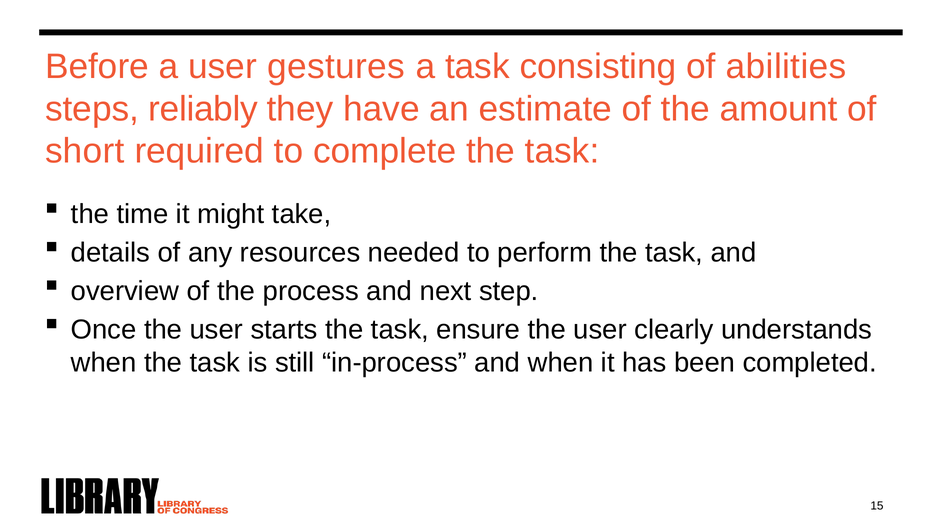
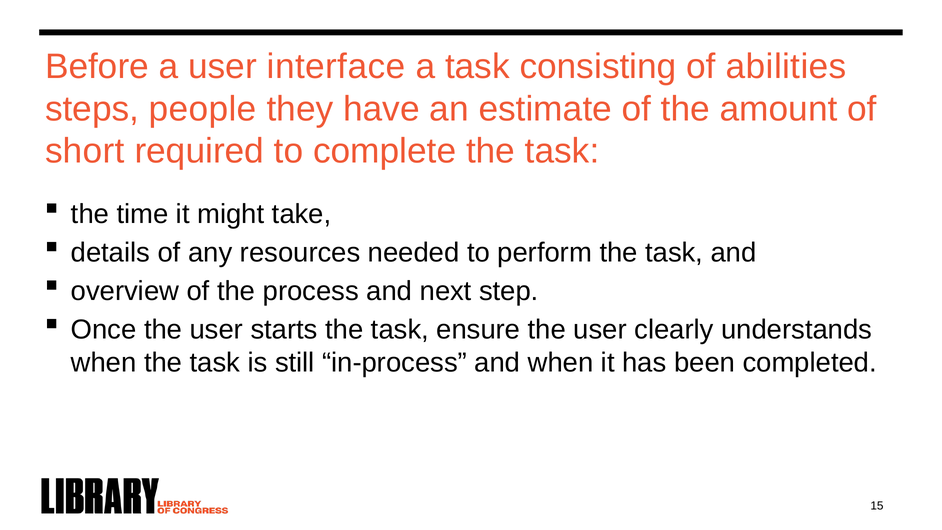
gestures: gestures -> interface
reliably: reliably -> people
